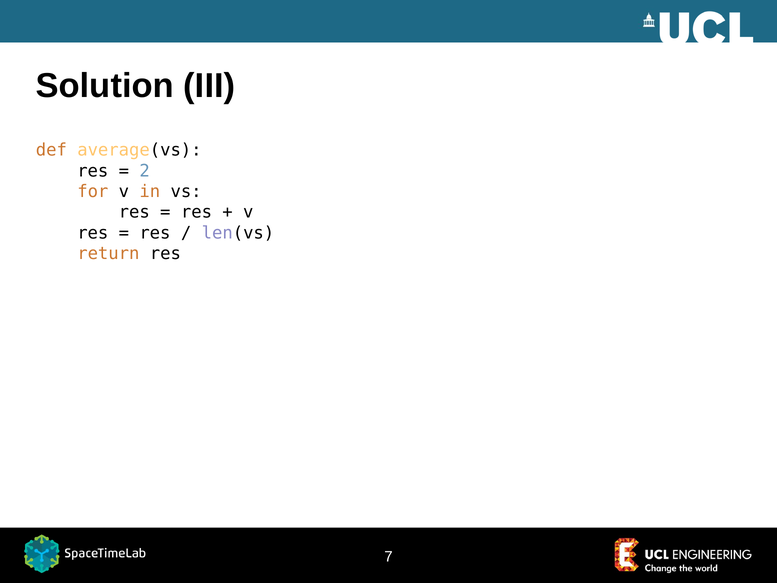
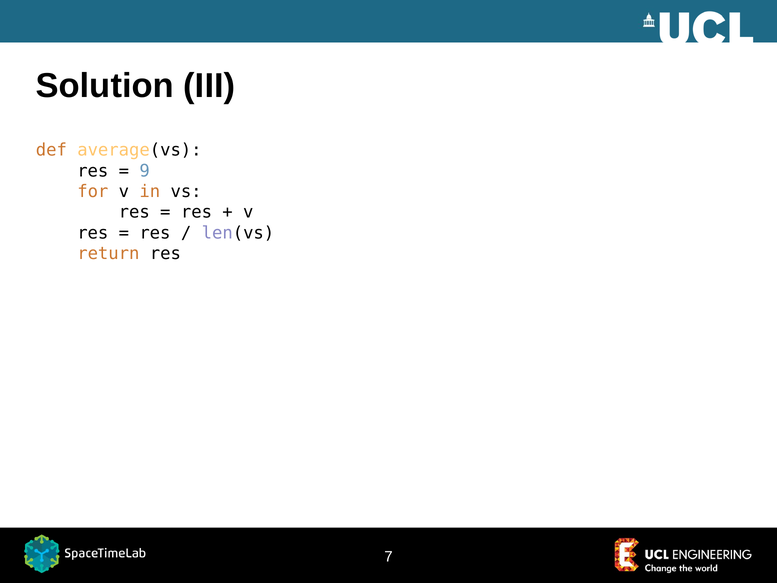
2: 2 -> 9
